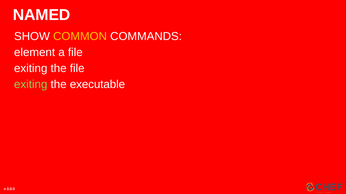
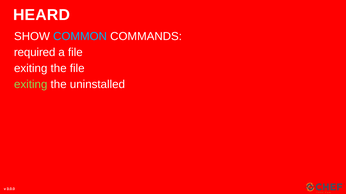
NAMED: NAMED -> HEARD
COMMON colour: yellow -> light blue
element: element -> required
executable: executable -> uninstalled
